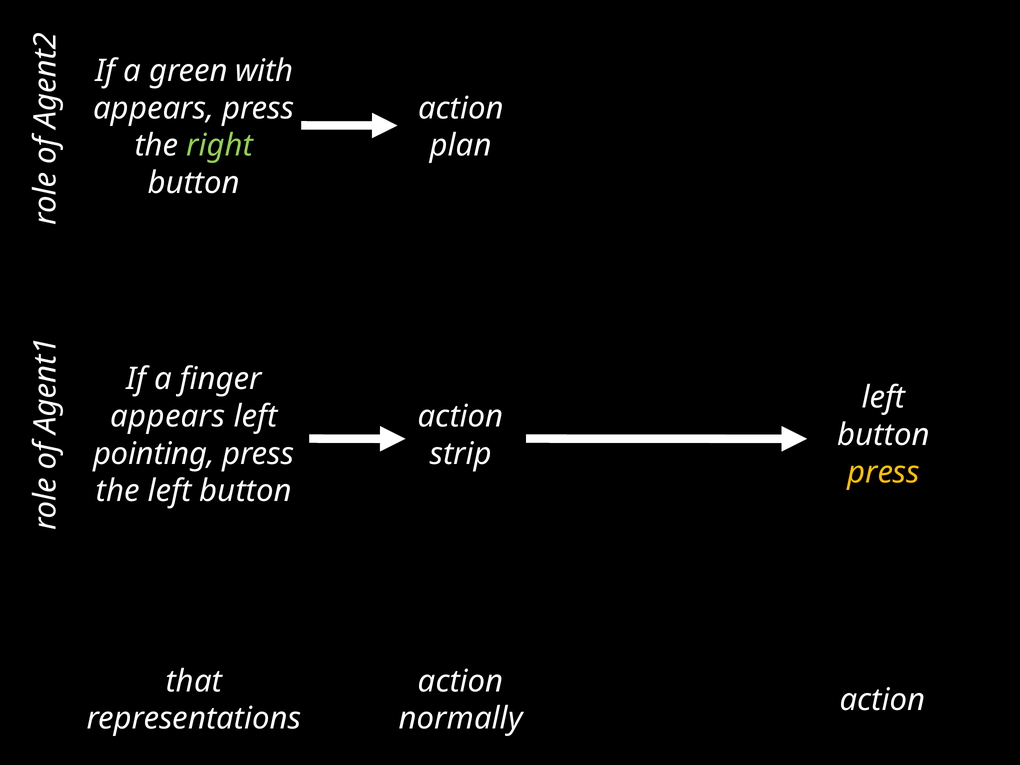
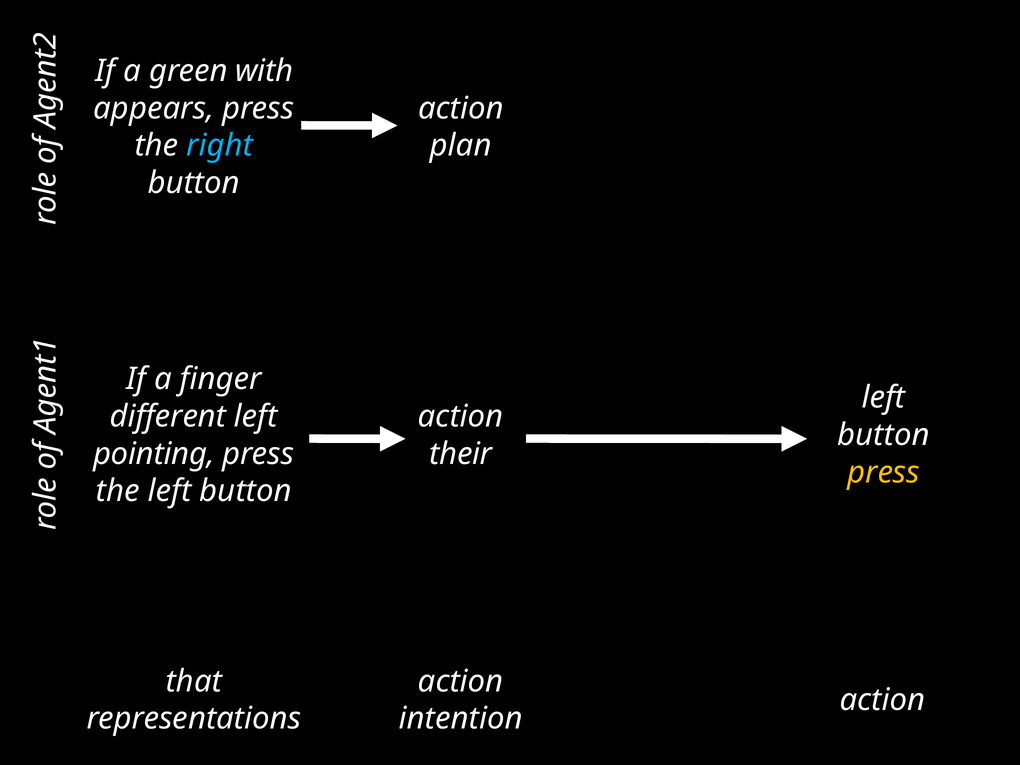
right colour: light green -> light blue
appears at (168, 416): appears -> different
strip: strip -> their
normally: normally -> intention
